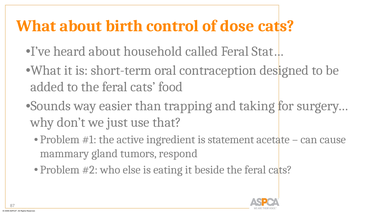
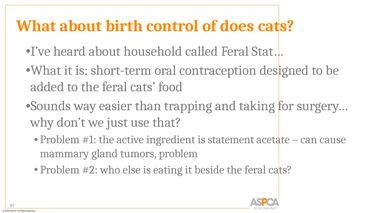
dose: dose -> does
tumors respond: respond -> problem
